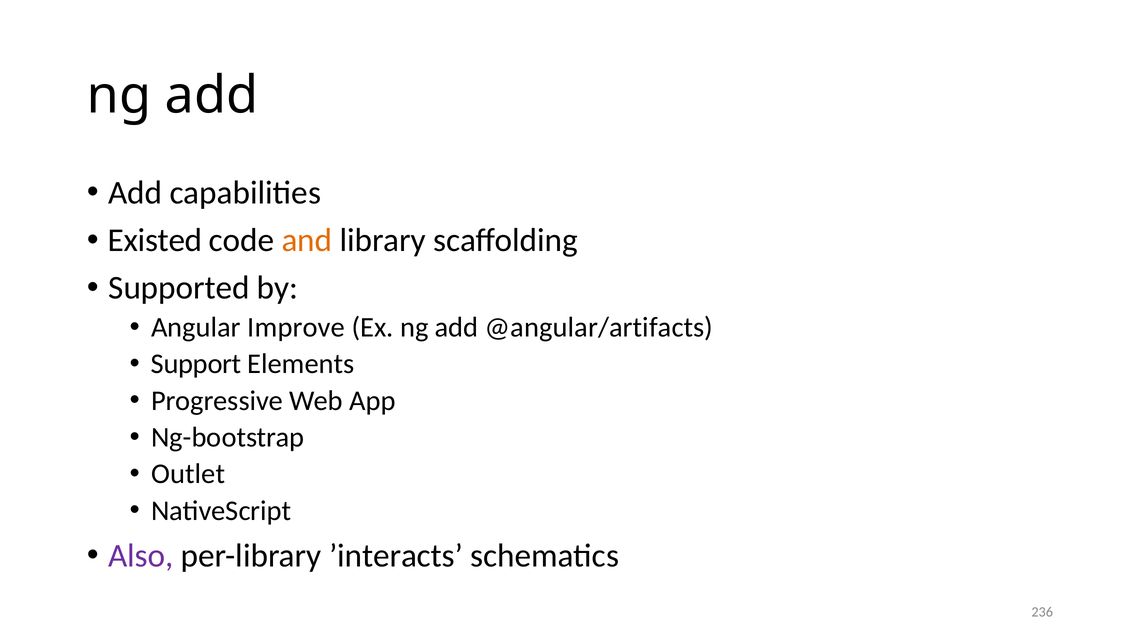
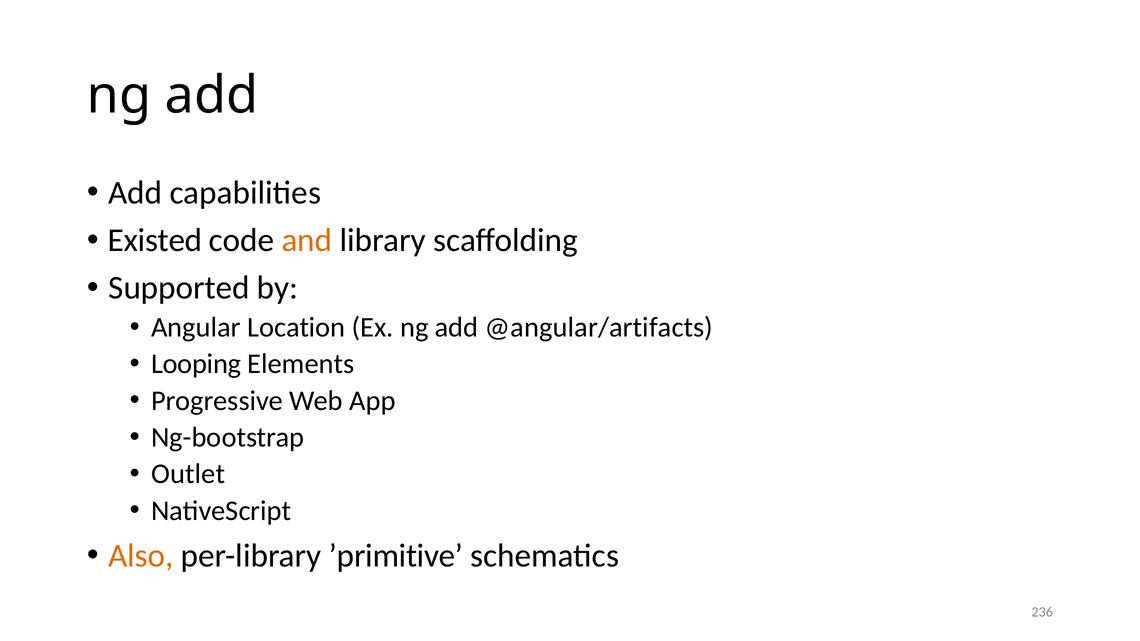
Improve: Improve -> Location
Support: Support -> Looping
Also colour: purple -> orange
’interacts: ’interacts -> ’primitive
